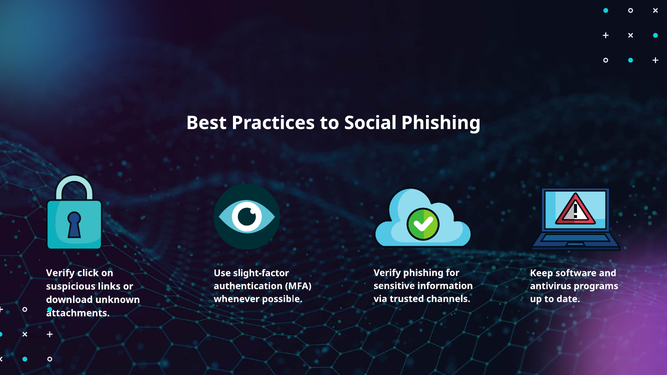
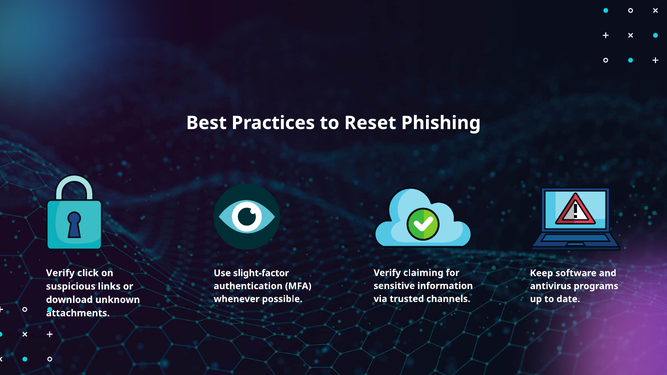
Social: Social -> Reset
Verify phishing: phishing -> claiming
